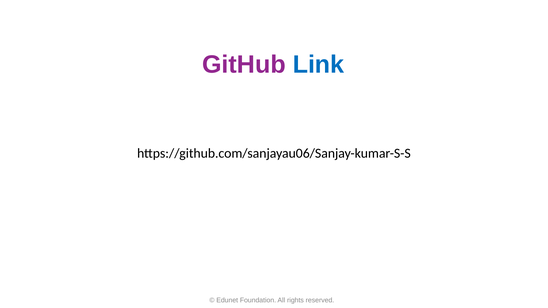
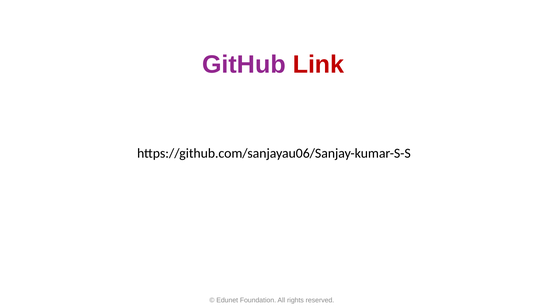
Link colour: blue -> red
